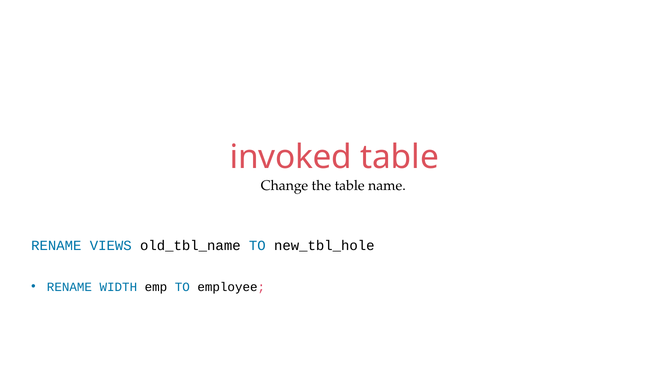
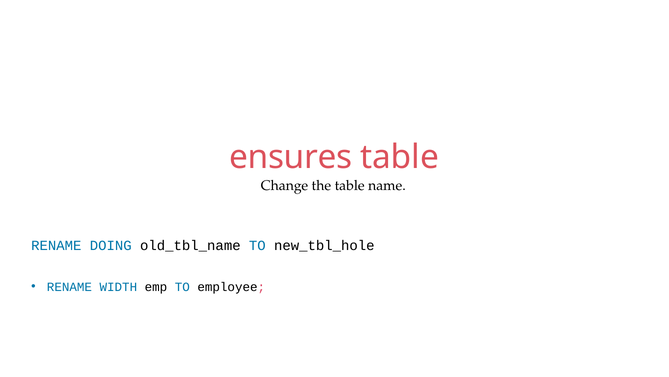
invoked: invoked -> ensures
VIEWS: VIEWS -> DOING
